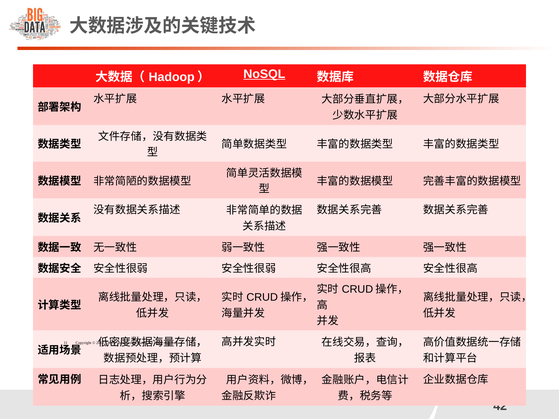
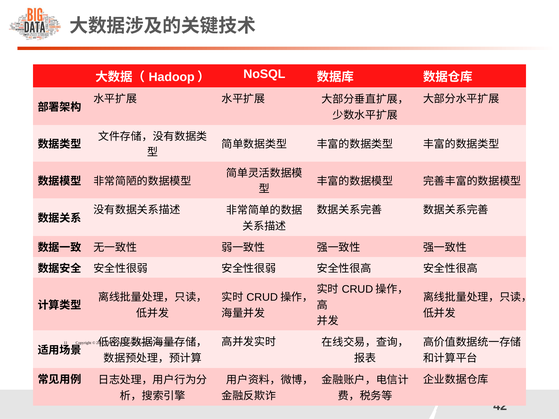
NoSQL underline: present -> none
